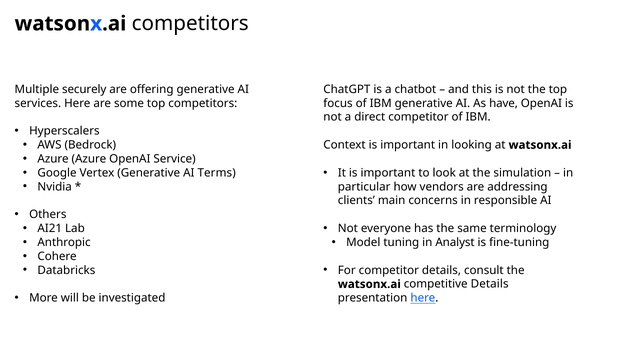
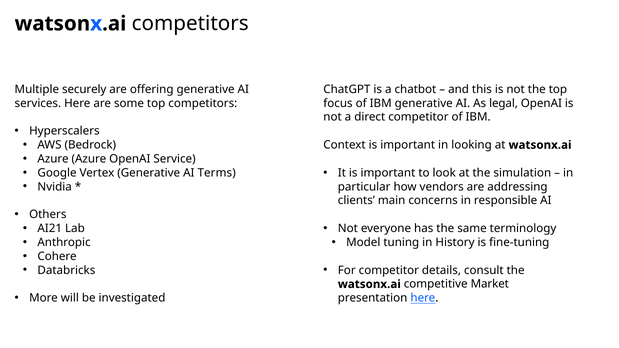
have: have -> legal
Analyst: Analyst -> History
competitive Details: Details -> Market
